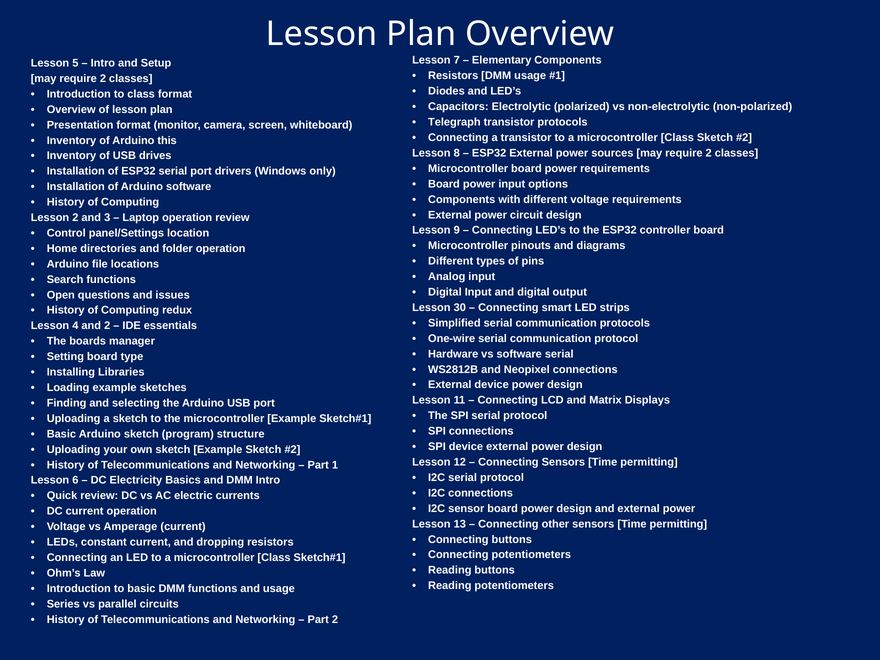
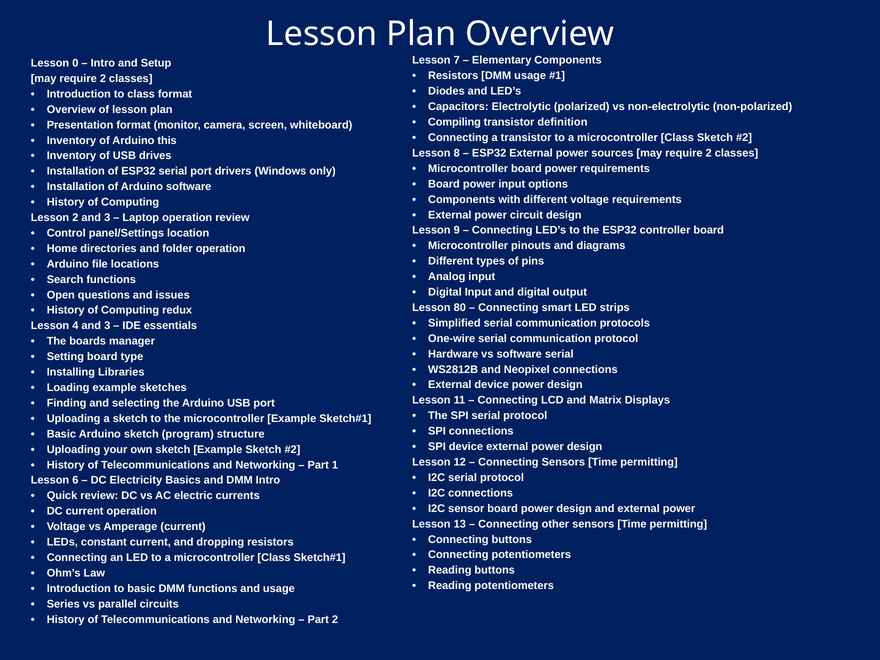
5: 5 -> 0
Telegraph: Telegraph -> Compiling
transistor protocols: protocols -> definition
30: 30 -> 80
4 and 2: 2 -> 3
